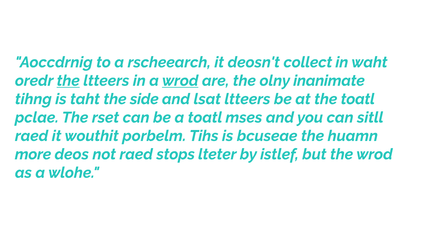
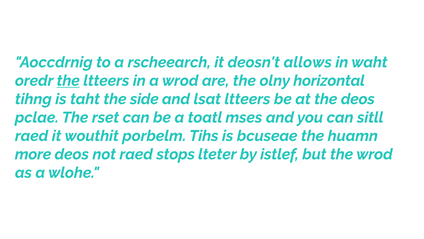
collect: collect -> allows
wrod at (180, 81) underline: present -> none
inanimate: inanimate -> horizontal
the toatl: toatl -> deos
